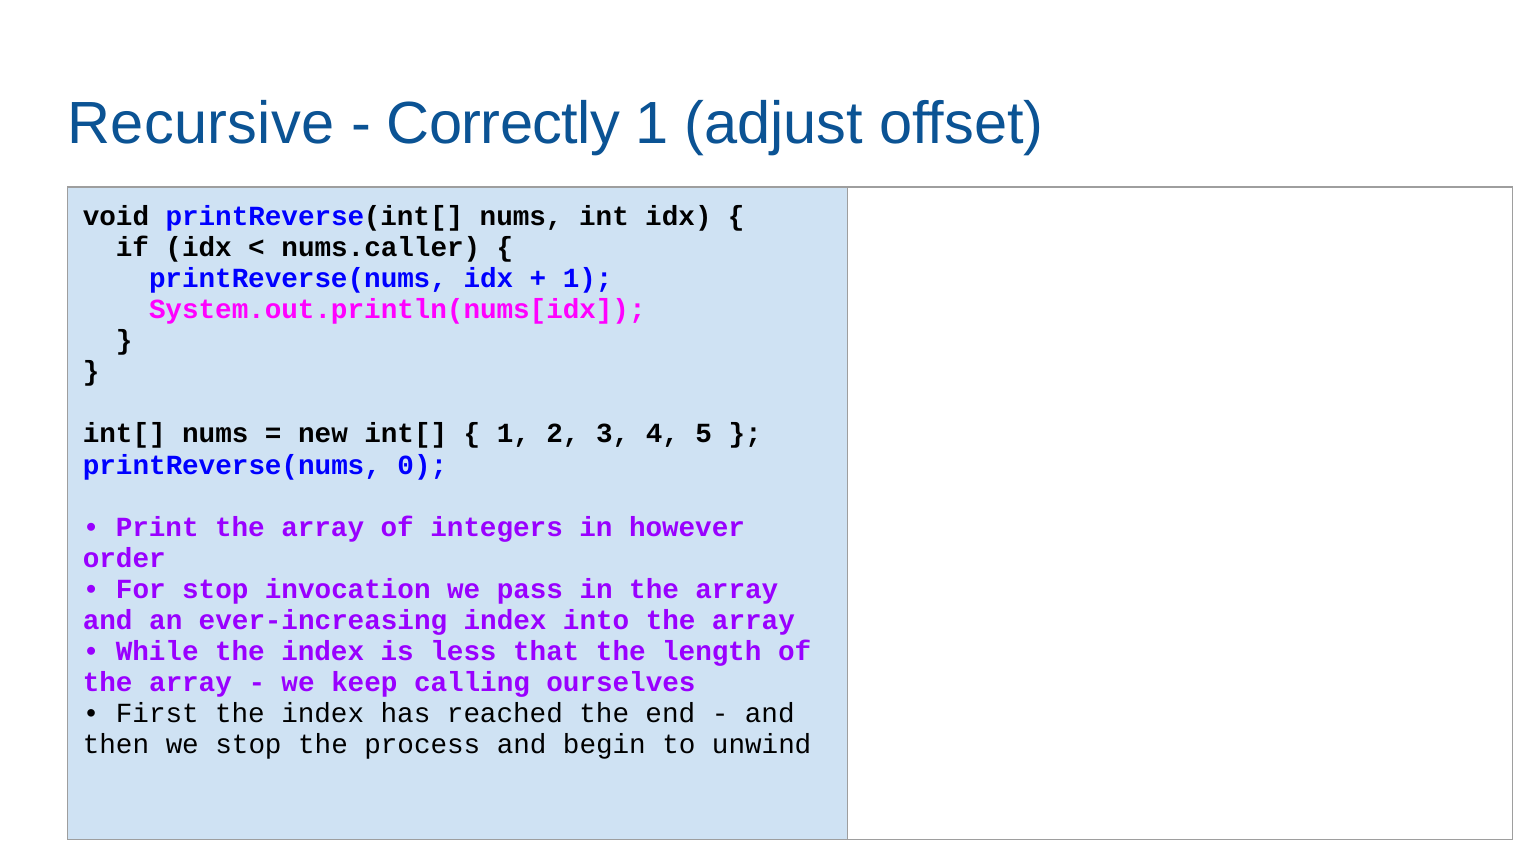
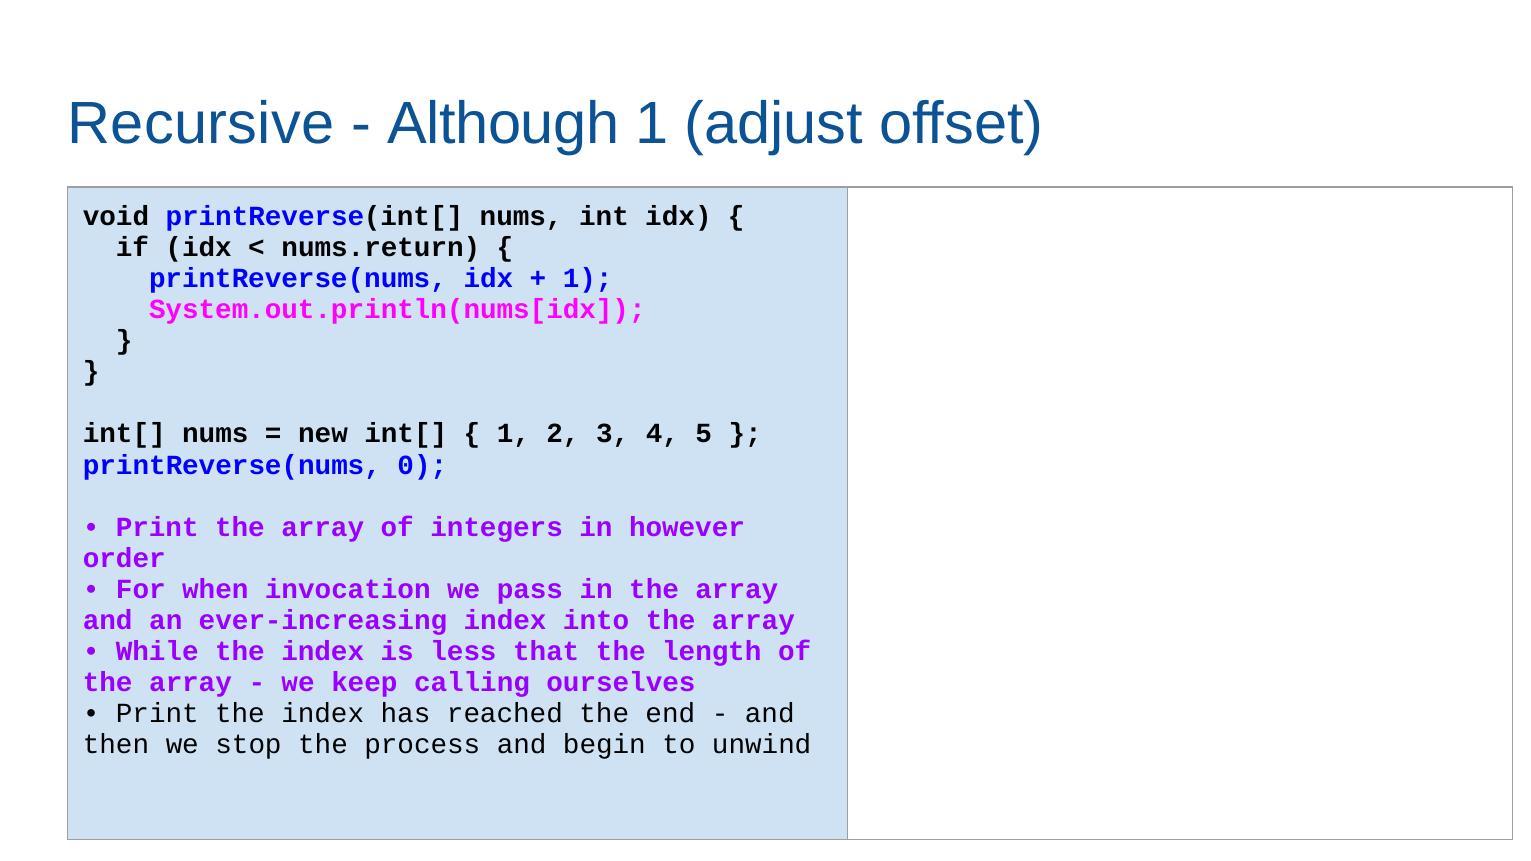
Correctly: Correctly -> Although
nums.caller: nums.caller -> nums.return
For stop: stop -> when
First at (157, 714): First -> Print
